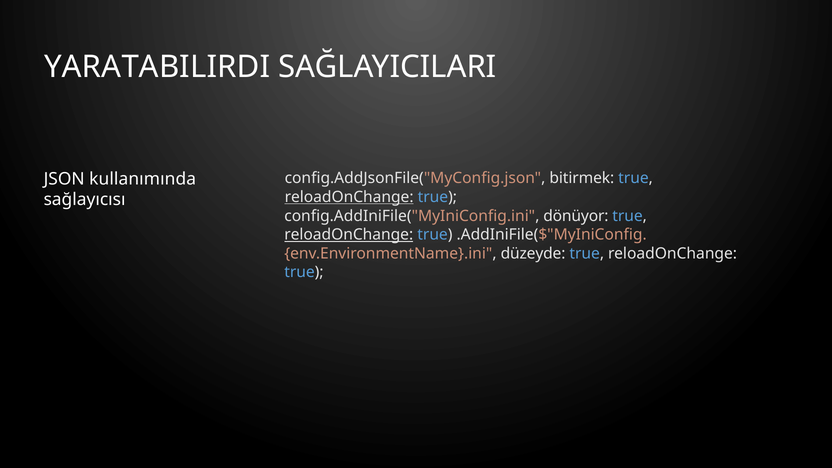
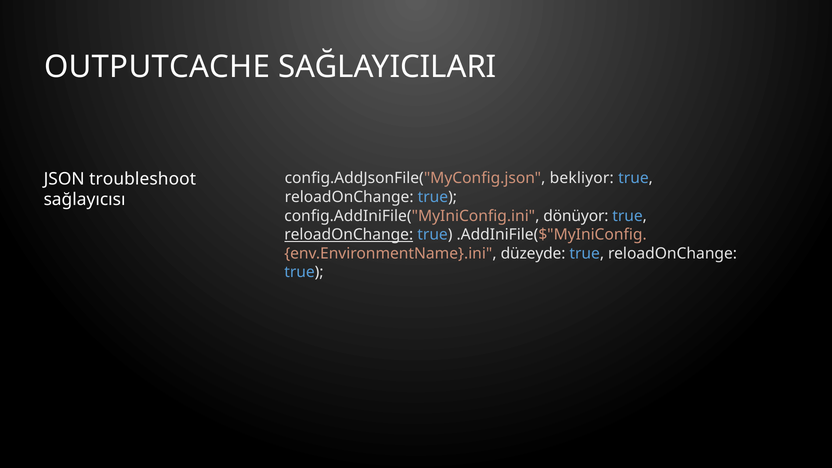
YARATABILIRDI: YARATABILIRDI -> OUTPUTCACHE
bitirmek: bitirmek -> bekliyor
kullanımında: kullanımında -> troubleshoot
reloadOnChange at (349, 197) underline: present -> none
